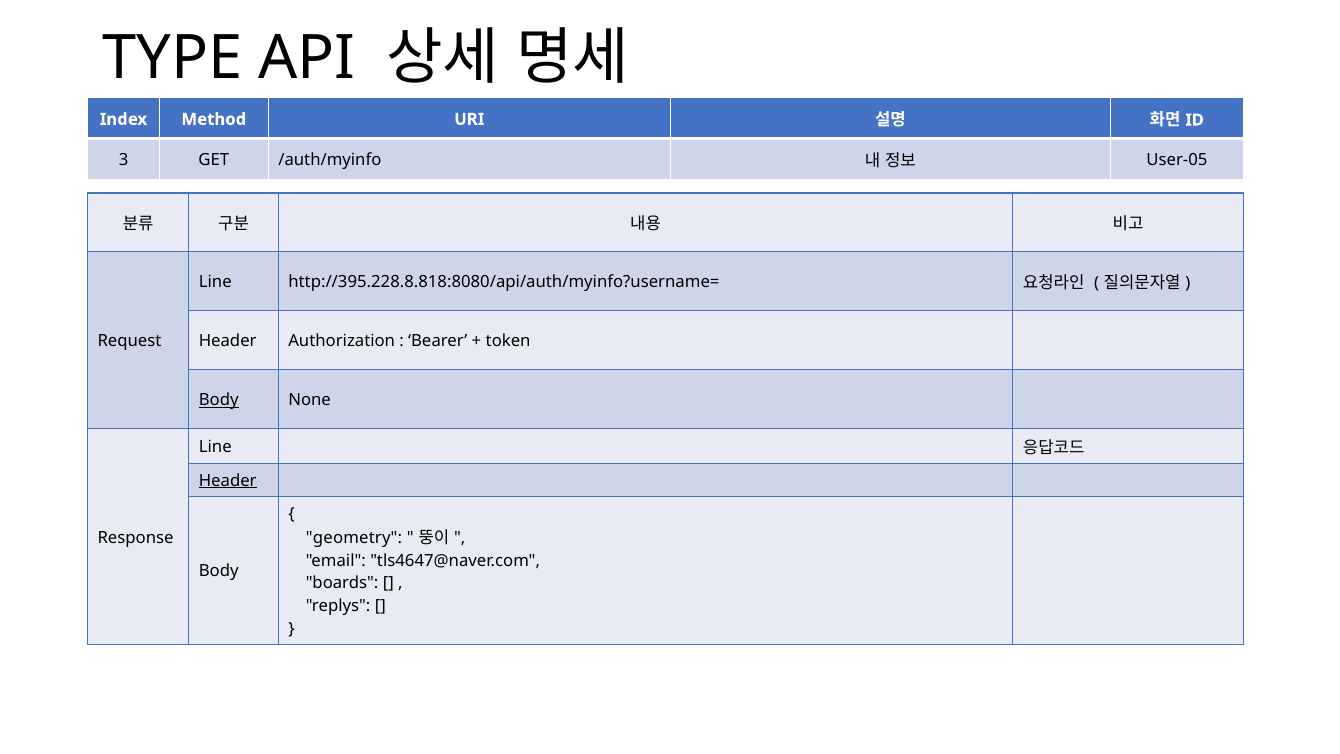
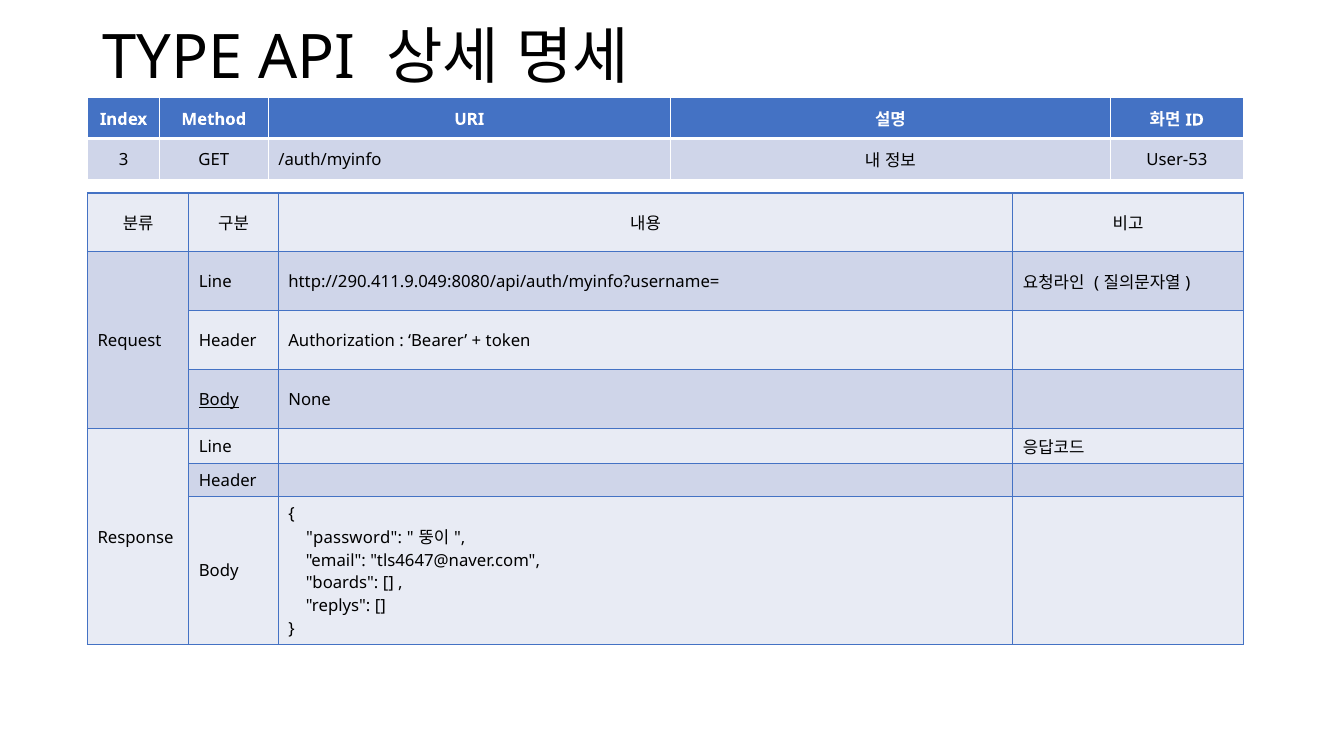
User-05: User-05 -> User-53
http://395.228.8.818:8080/api/auth/myinfo?username=: http://395.228.8.818:8080/api/auth/myinfo?username= -> http://290.411.9.049:8080/api/auth/myinfo?username=
Header at (228, 480) underline: present -> none
geometry: geometry -> password
